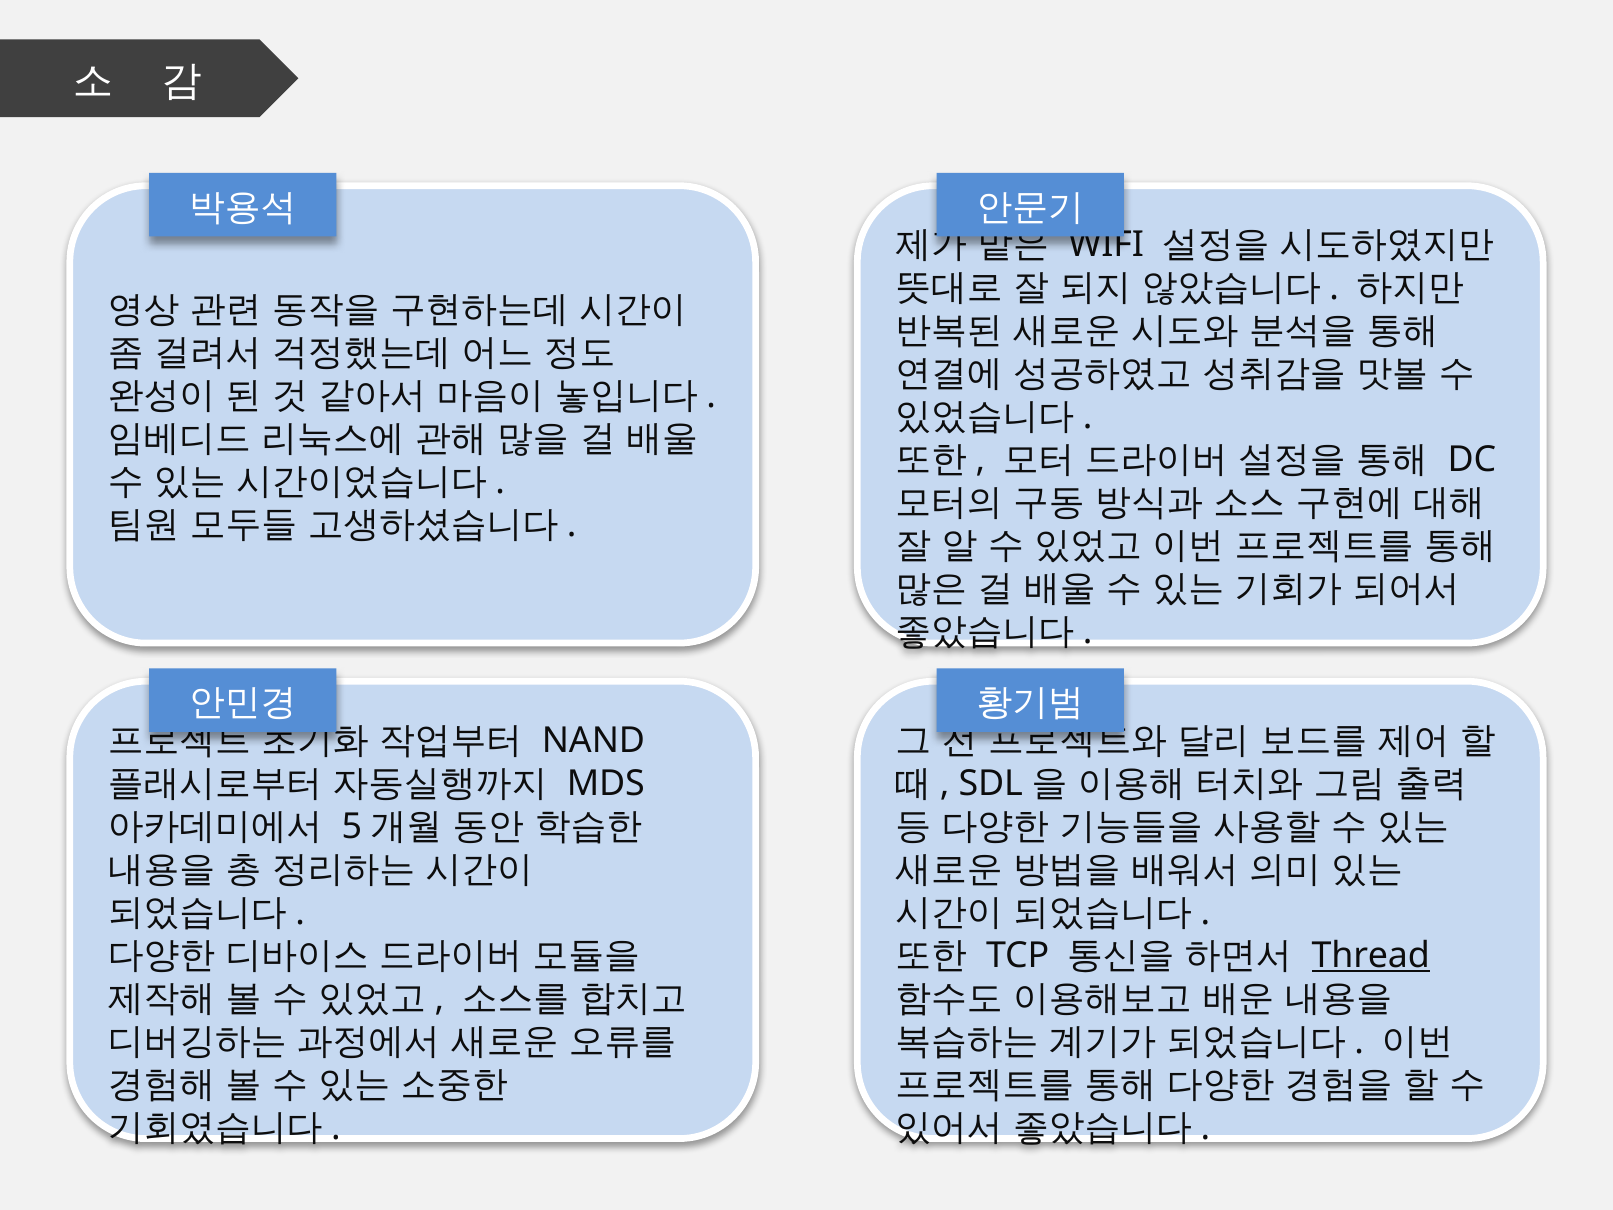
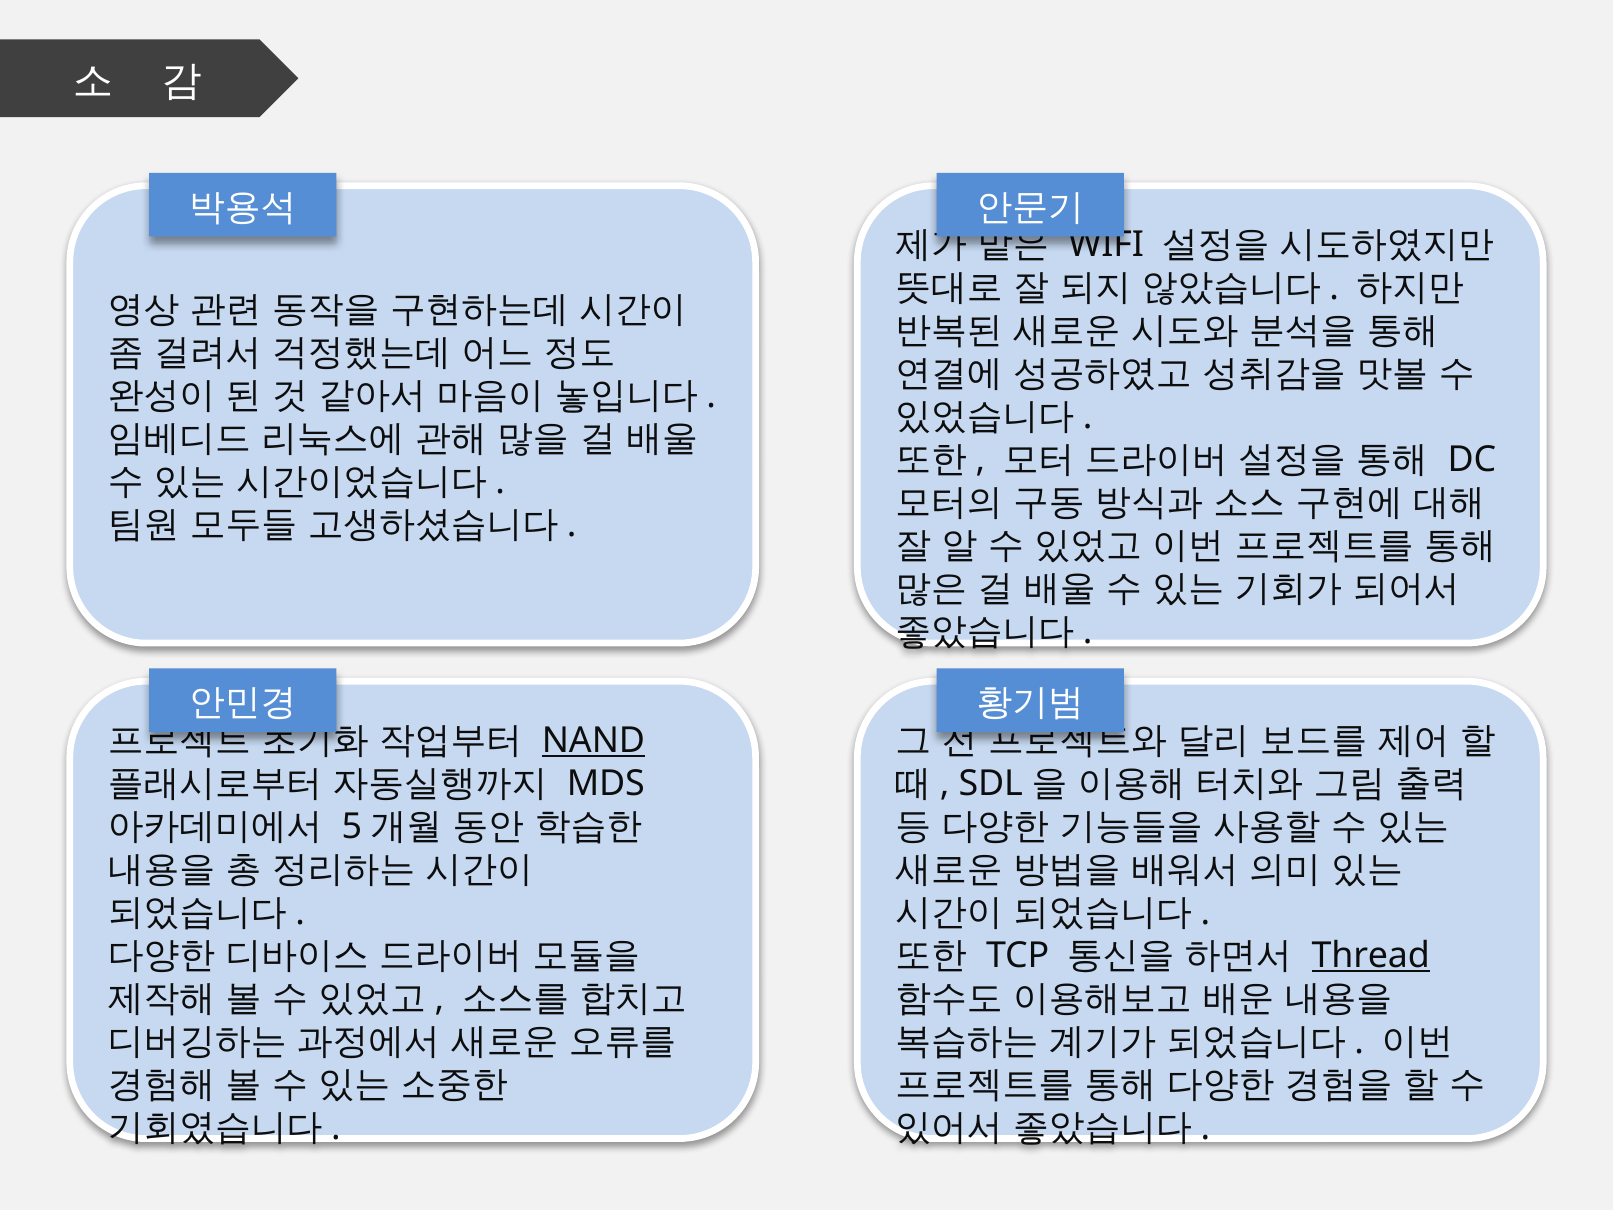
NAND underline: none -> present
